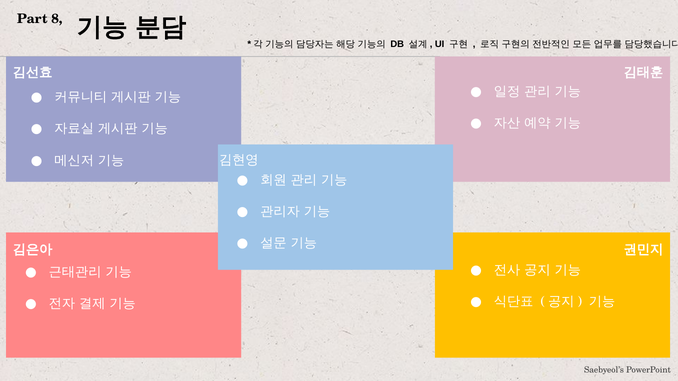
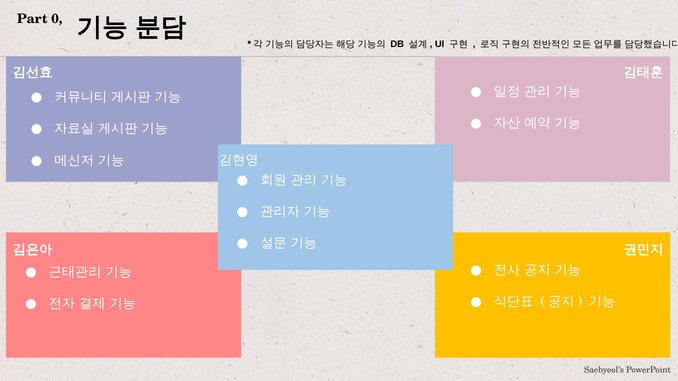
8: 8 -> 0
